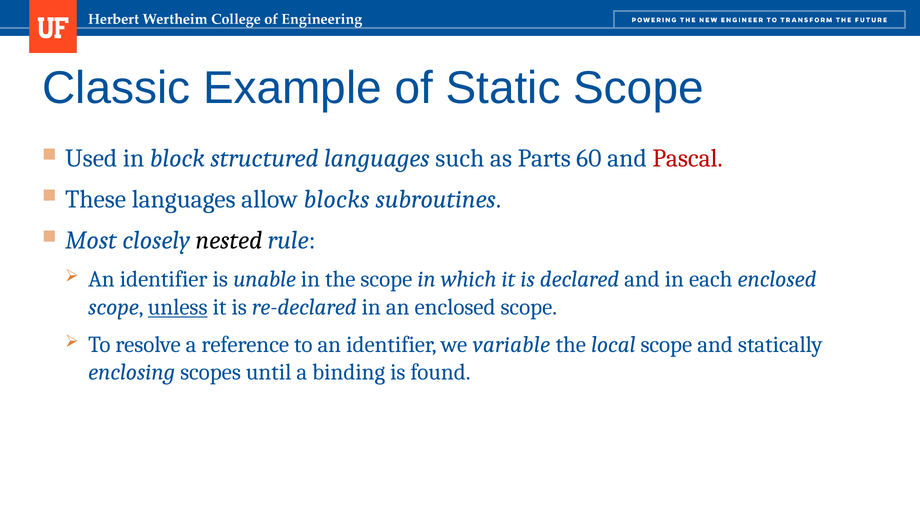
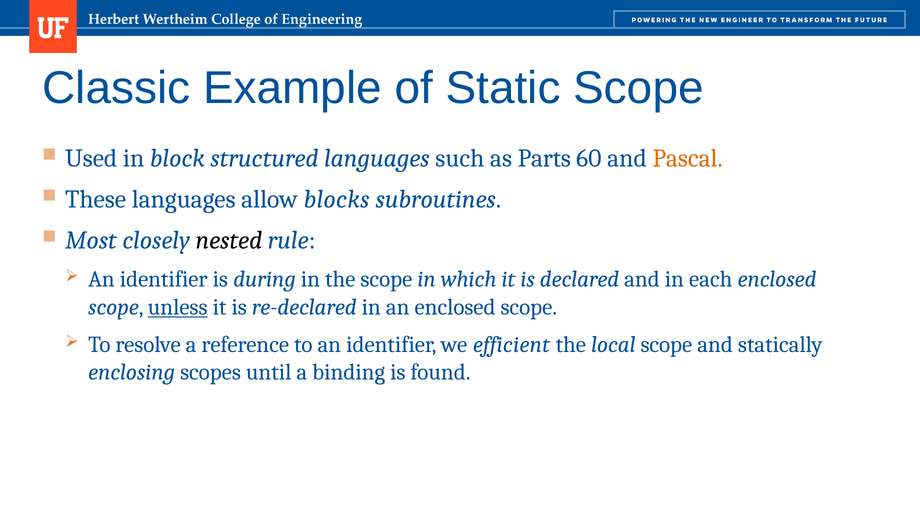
Pascal colour: red -> orange
unable: unable -> during
variable: variable -> efficient
